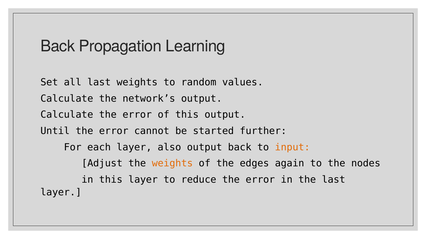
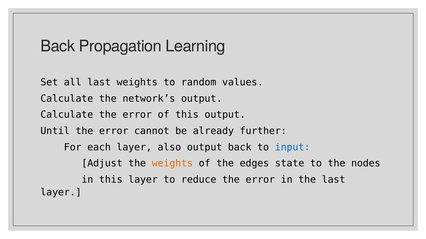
started: started -> already
input colour: orange -> blue
again: again -> state
